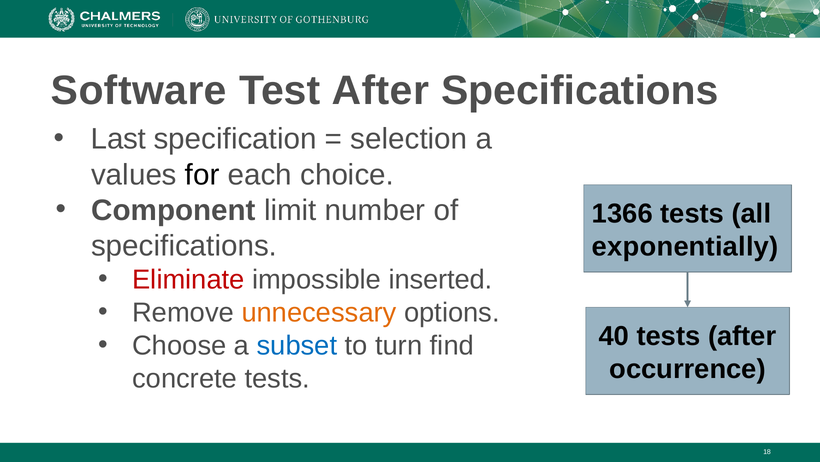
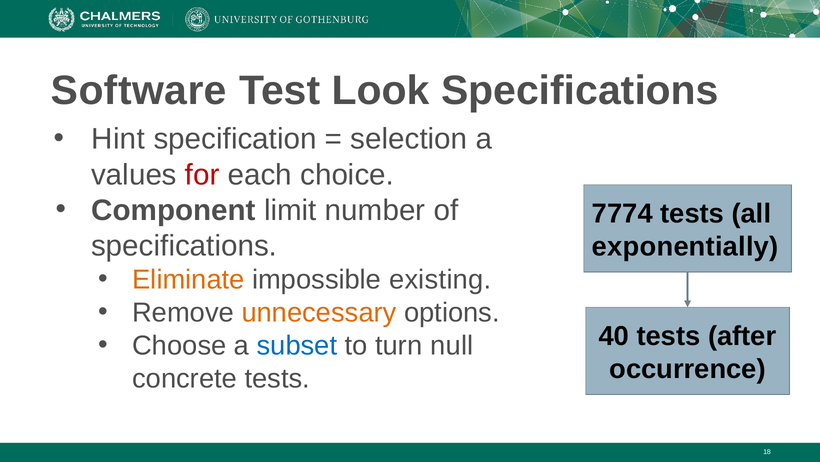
Test After: After -> Look
Last: Last -> Hint
for colour: black -> red
1366: 1366 -> 7774
Eliminate colour: red -> orange
inserted: inserted -> existing
find: find -> null
